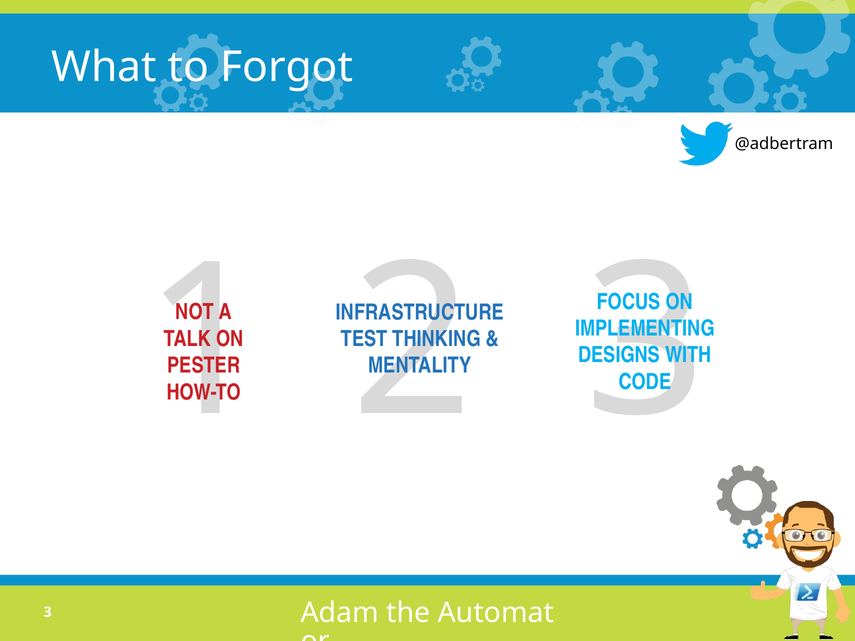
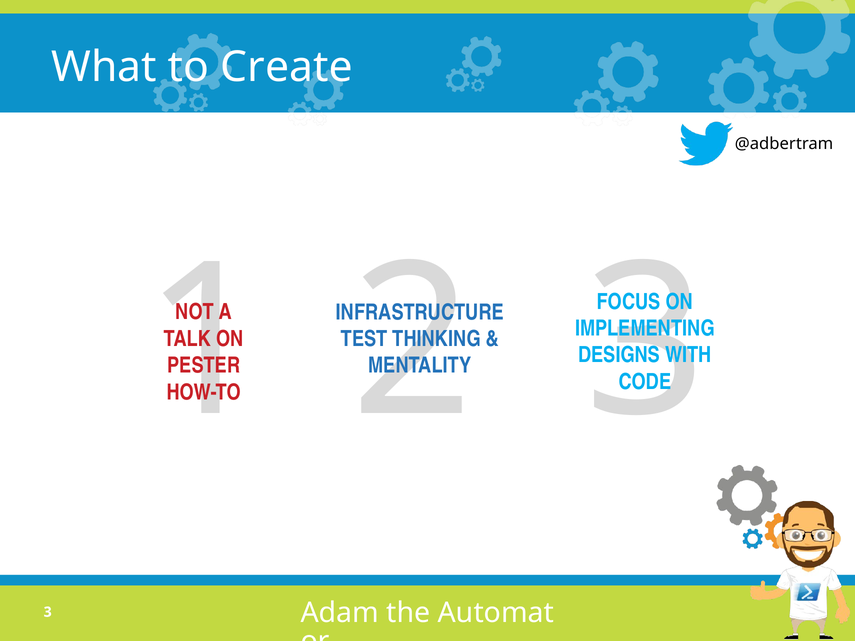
Forgot: Forgot -> Create
